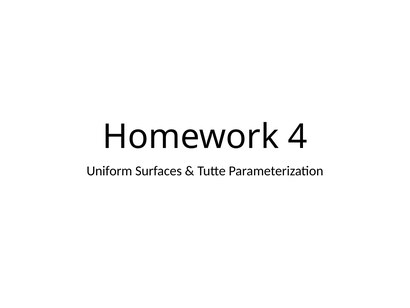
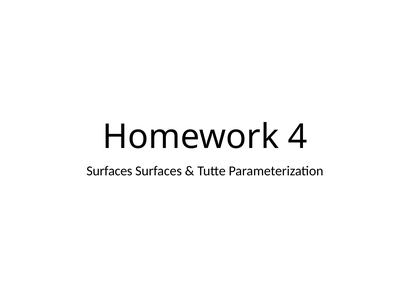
Uniform at (109, 171): Uniform -> Surfaces
